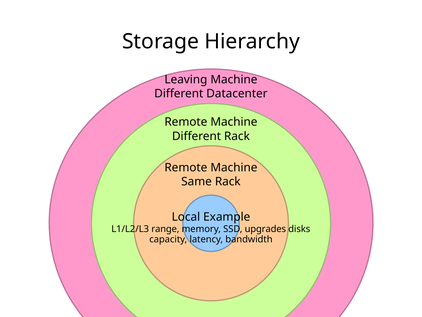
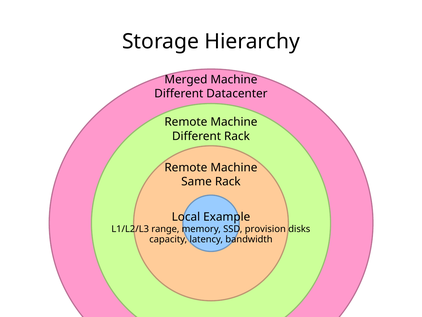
Leaving: Leaving -> Merged
upgrades: upgrades -> provision
